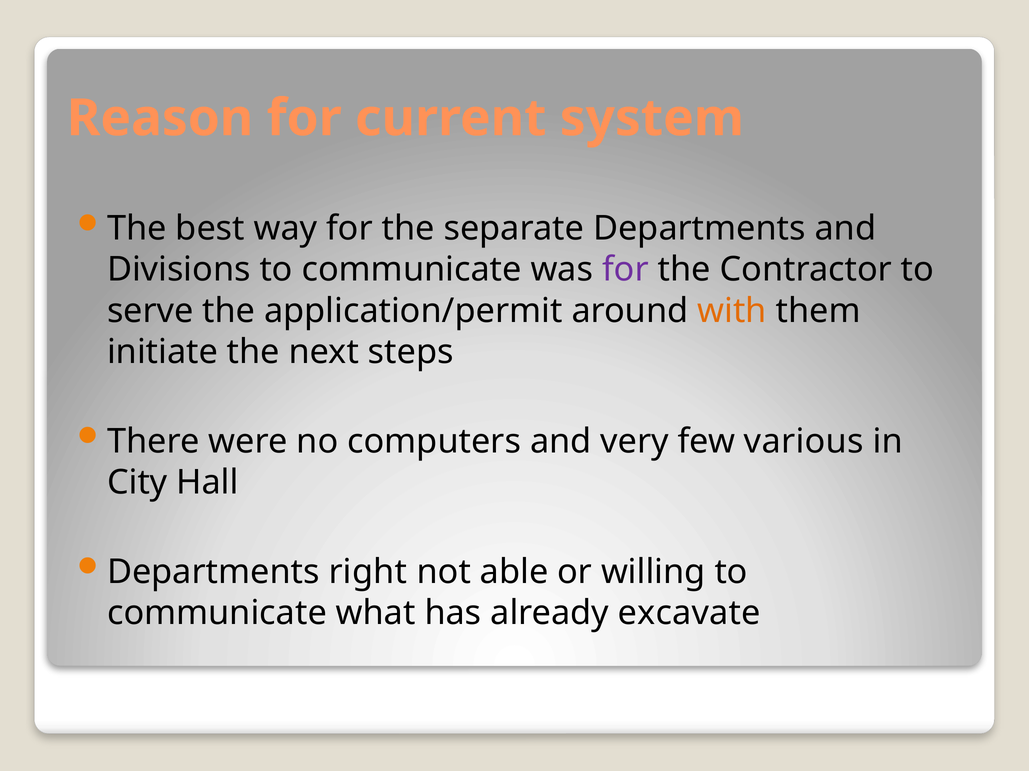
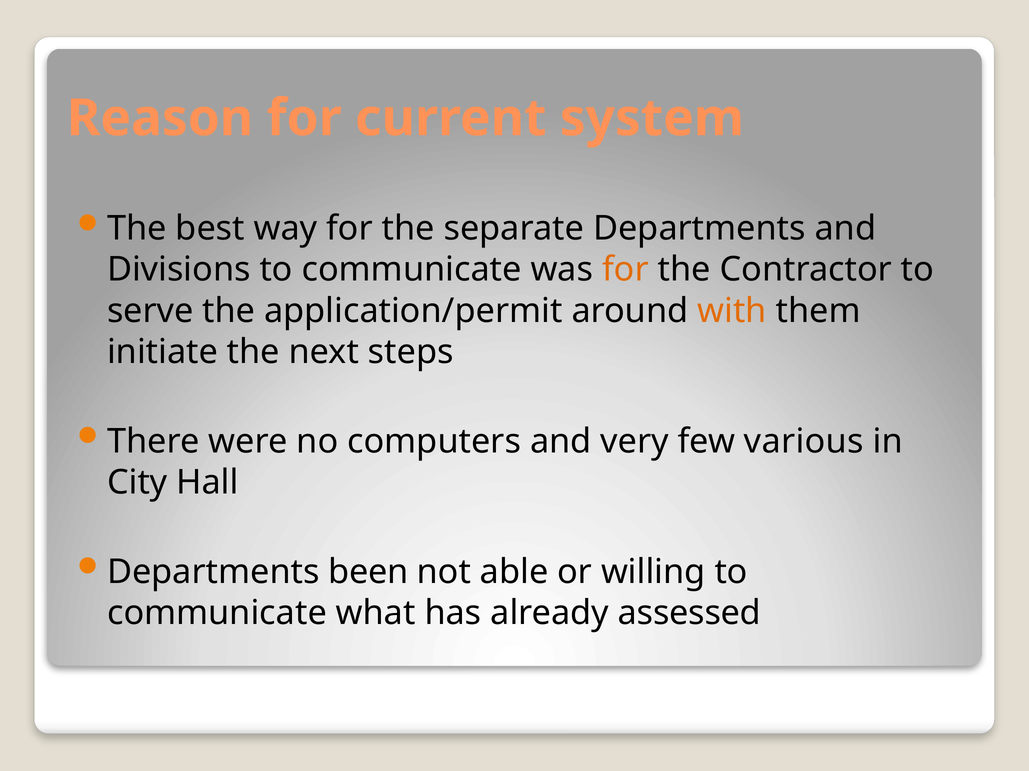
for at (625, 270) colour: purple -> orange
right: right -> been
excavate: excavate -> assessed
